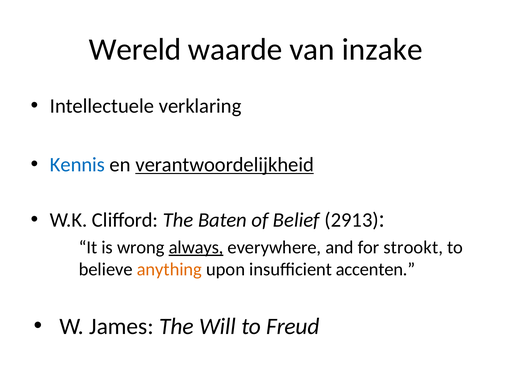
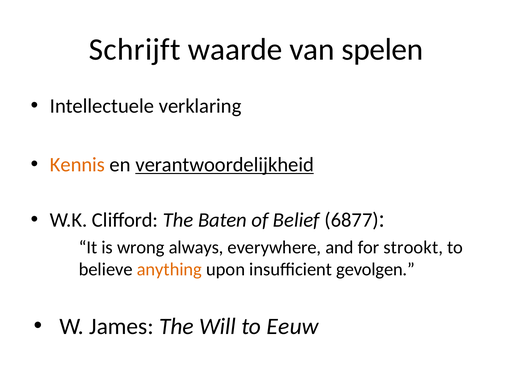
Wereld: Wereld -> Schrijft
inzake: inzake -> spelen
Kennis colour: blue -> orange
2913: 2913 -> 6877
always underline: present -> none
accenten: accenten -> gevolgen
Freud: Freud -> Eeuw
